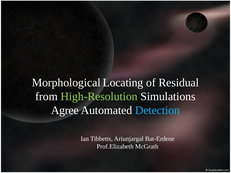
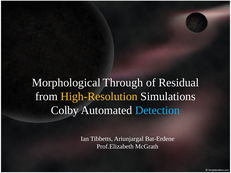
Locating: Locating -> Through
High-Resolution colour: light green -> yellow
Agree: Agree -> Colby
